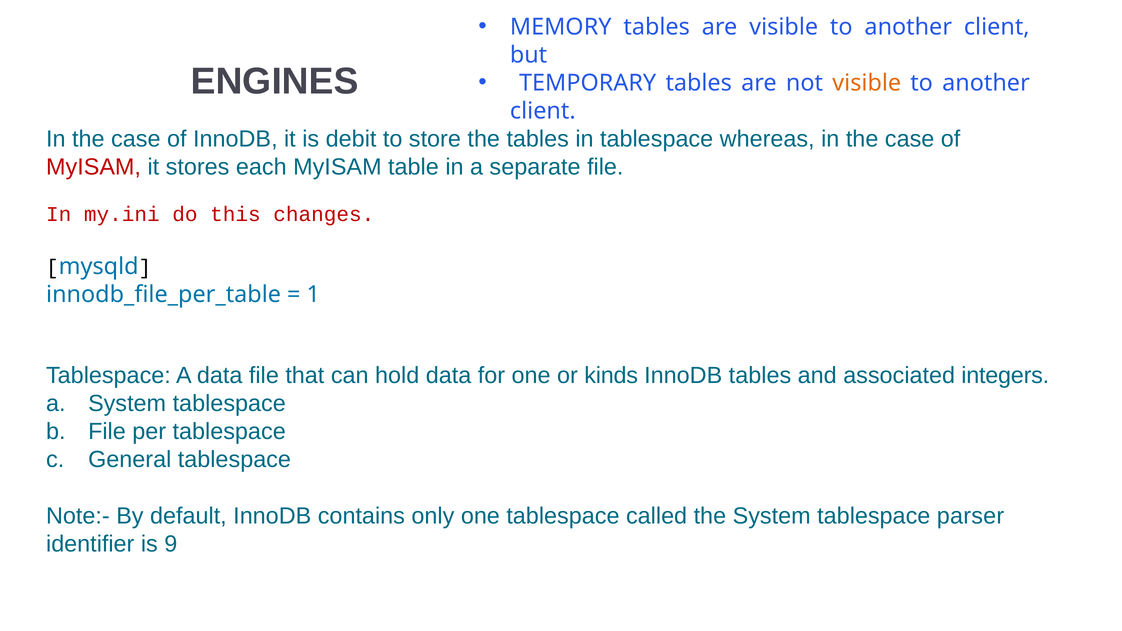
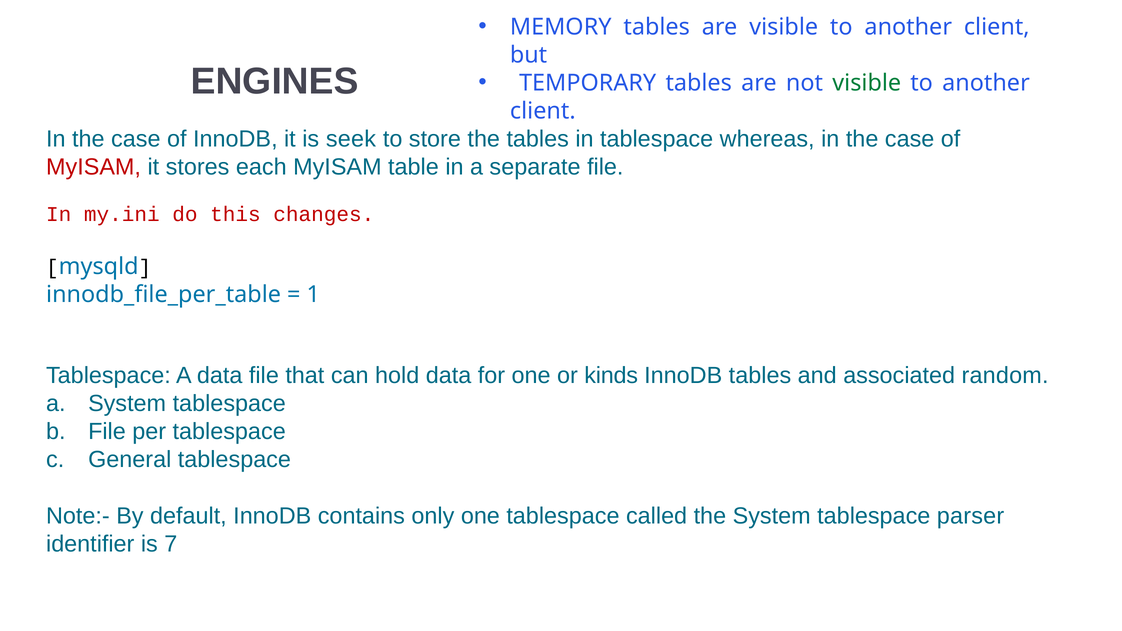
visible at (867, 83) colour: orange -> green
debit: debit -> seek
integers: integers -> random
9: 9 -> 7
